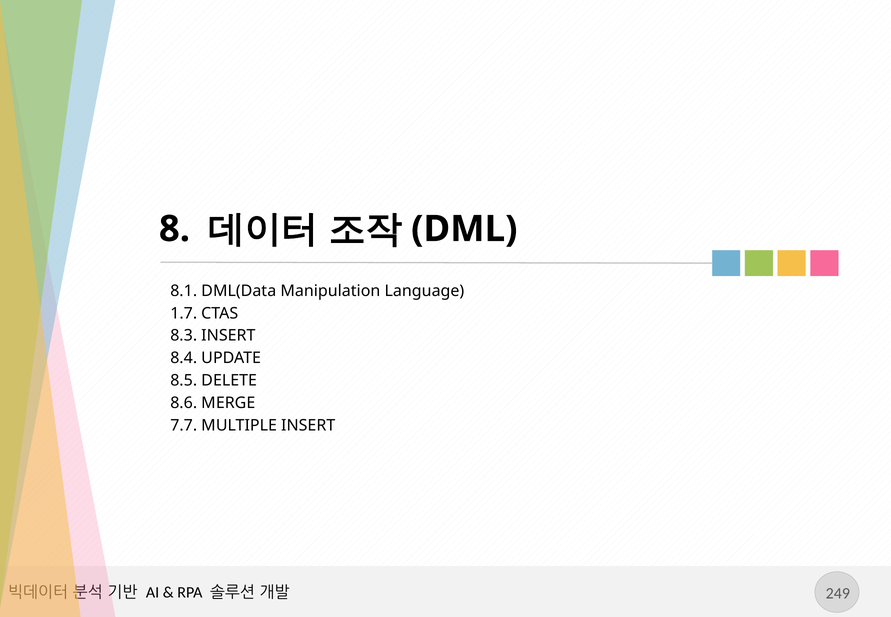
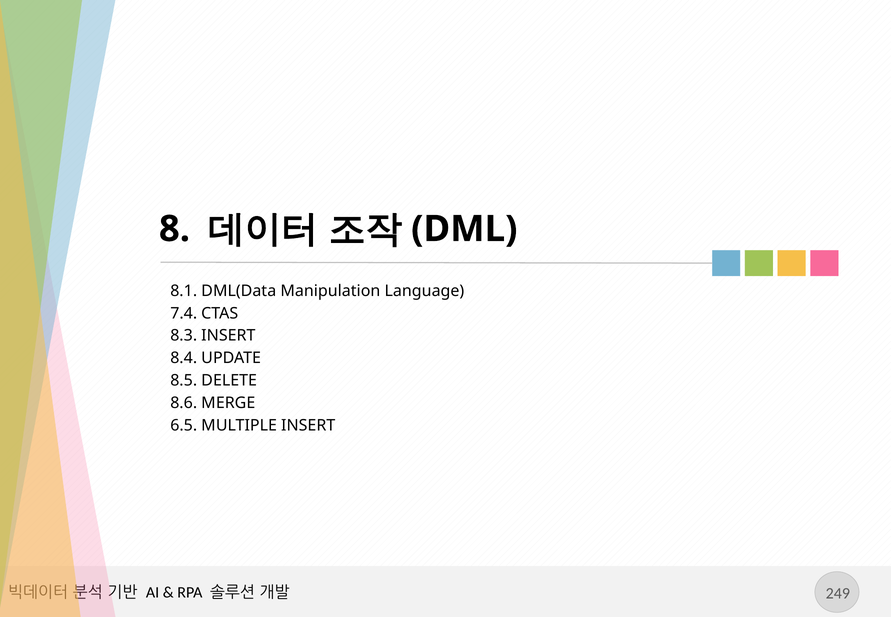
1.7: 1.7 -> 7.4
7.7: 7.7 -> 6.5
